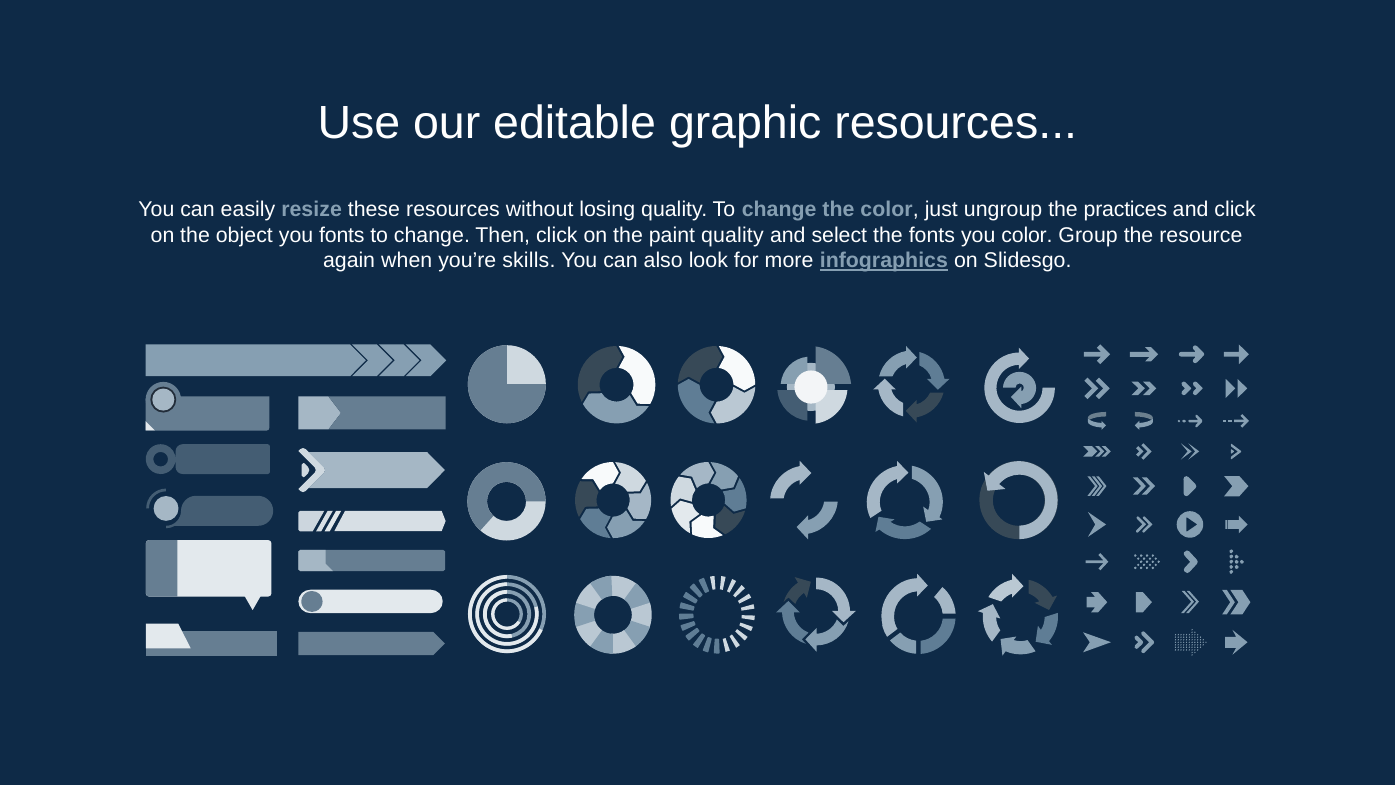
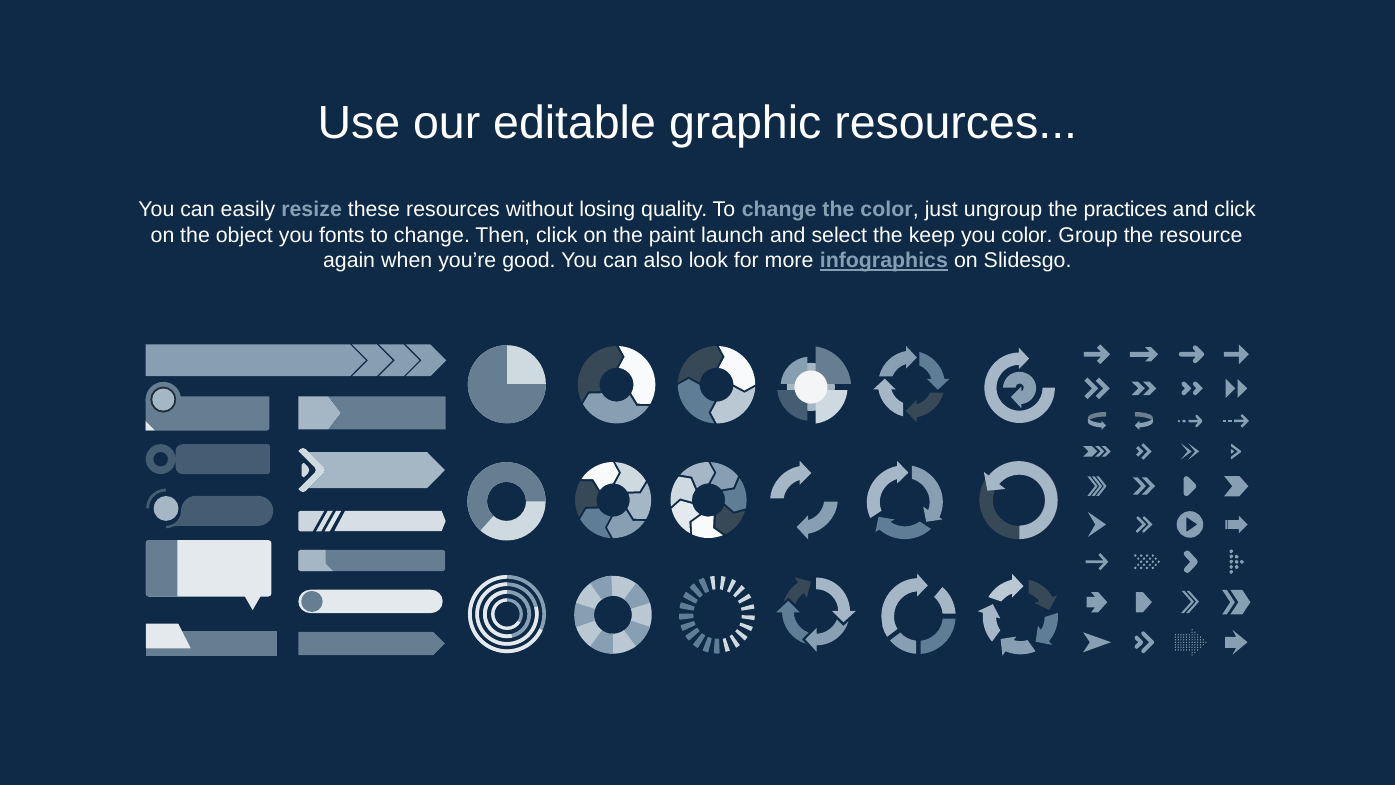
paint quality: quality -> launch
the fonts: fonts -> keep
skills: skills -> good
